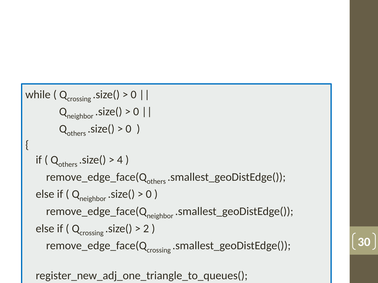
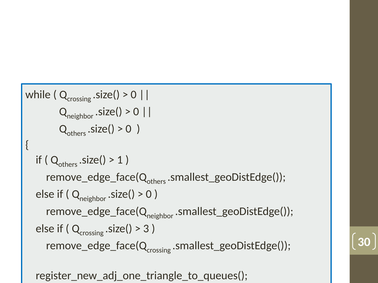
4: 4 -> 1
2: 2 -> 3
